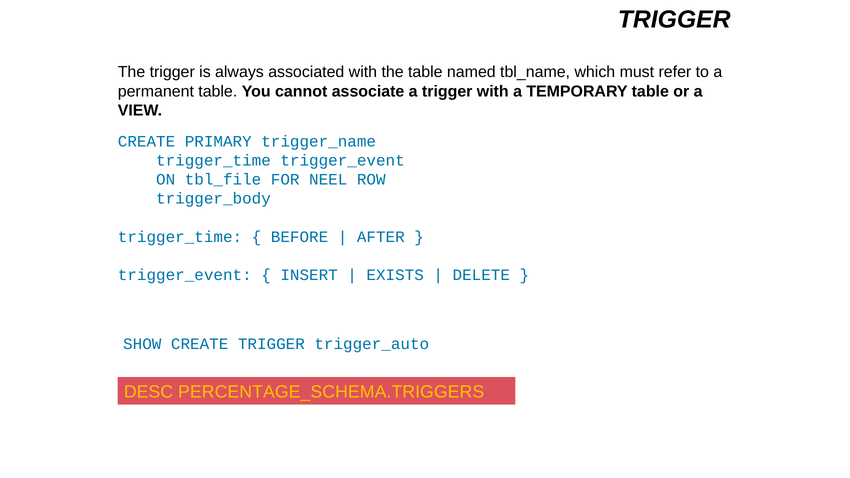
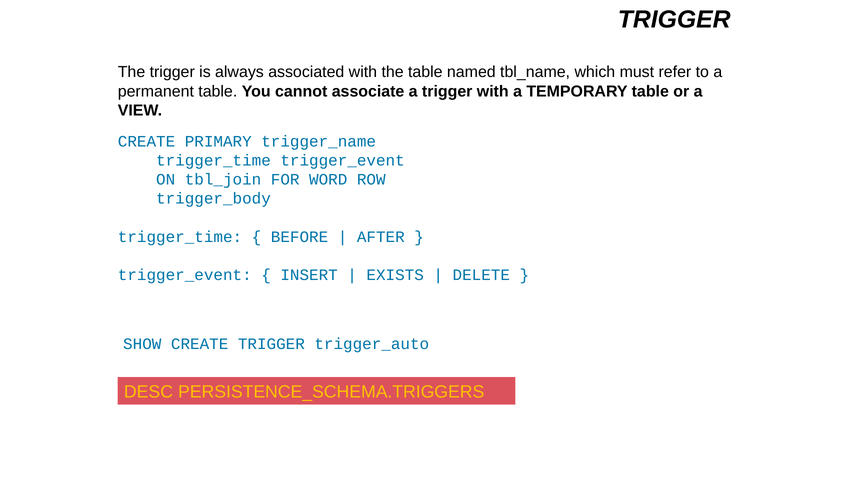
tbl_file: tbl_file -> tbl_join
NEEL: NEEL -> WORD
PERCENTAGE_SCHEMA.TRIGGERS: PERCENTAGE_SCHEMA.TRIGGERS -> PERSISTENCE_SCHEMA.TRIGGERS
